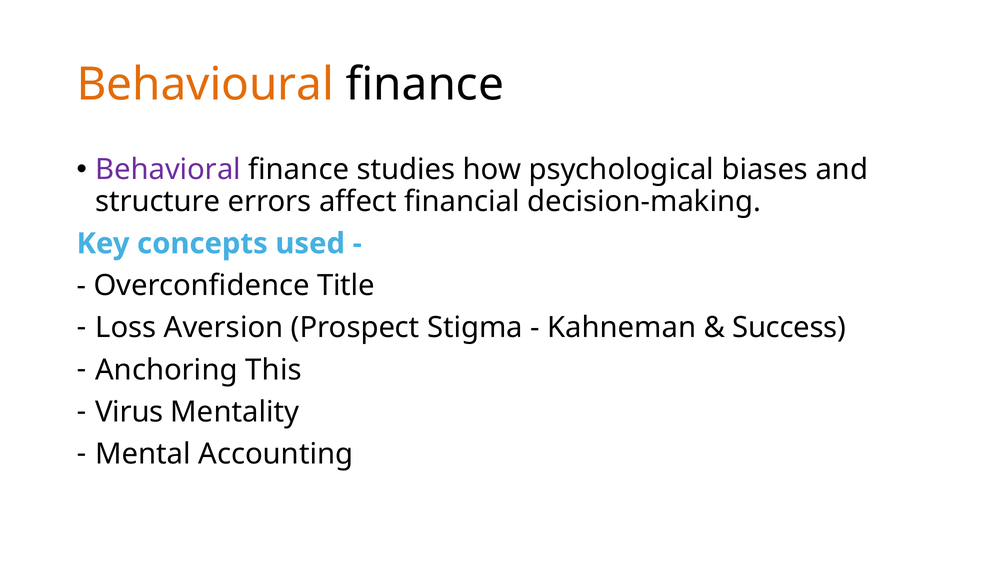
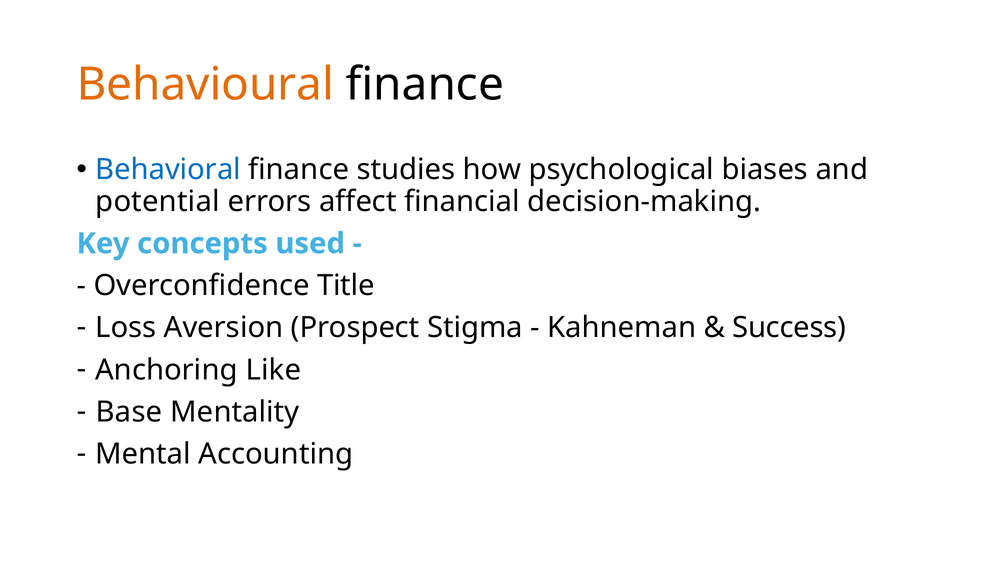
Behavioral colour: purple -> blue
structure: structure -> potential
This: This -> Like
Virus: Virus -> Base
